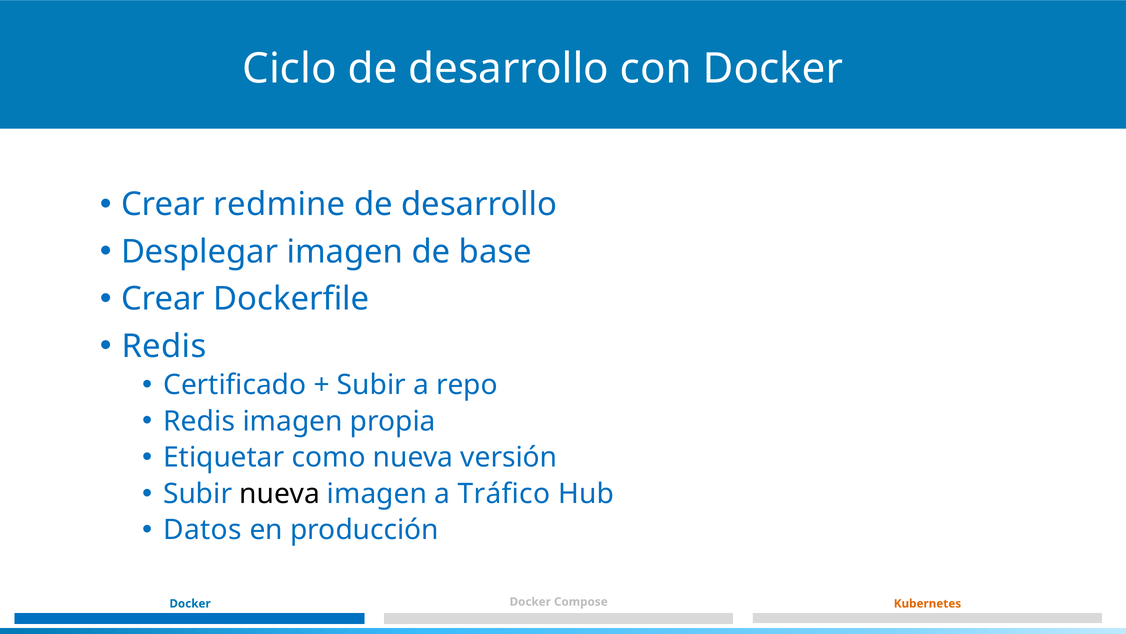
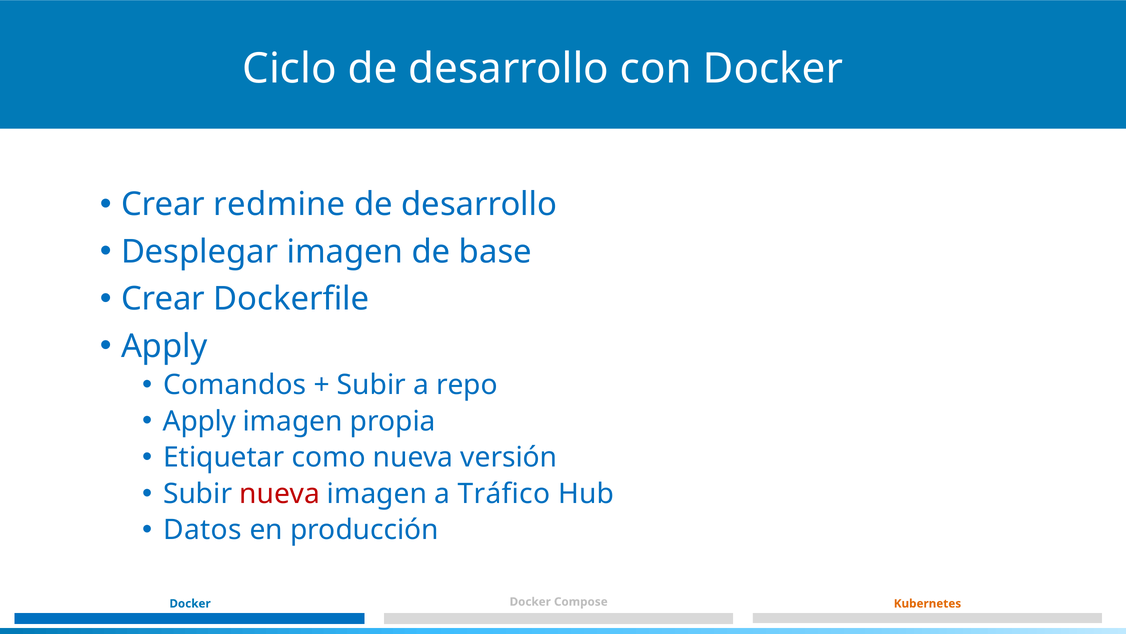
Redis at (164, 346): Redis -> Apply
Certificado: Certificado -> Comandos
Redis at (199, 421): Redis -> Apply
nueva at (280, 493) colour: black -> red
